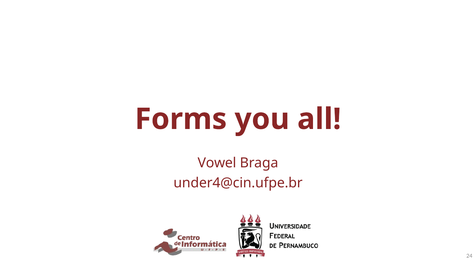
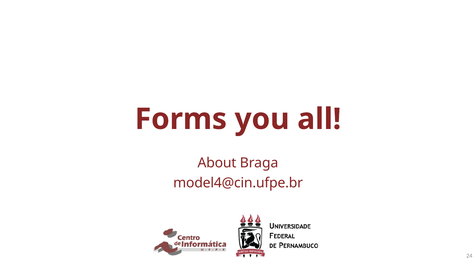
Vowel: Vowel -> About
under4@cin.ufpe.br: under4@cin.ufpe.br -> model4@cin.ufpe.br
